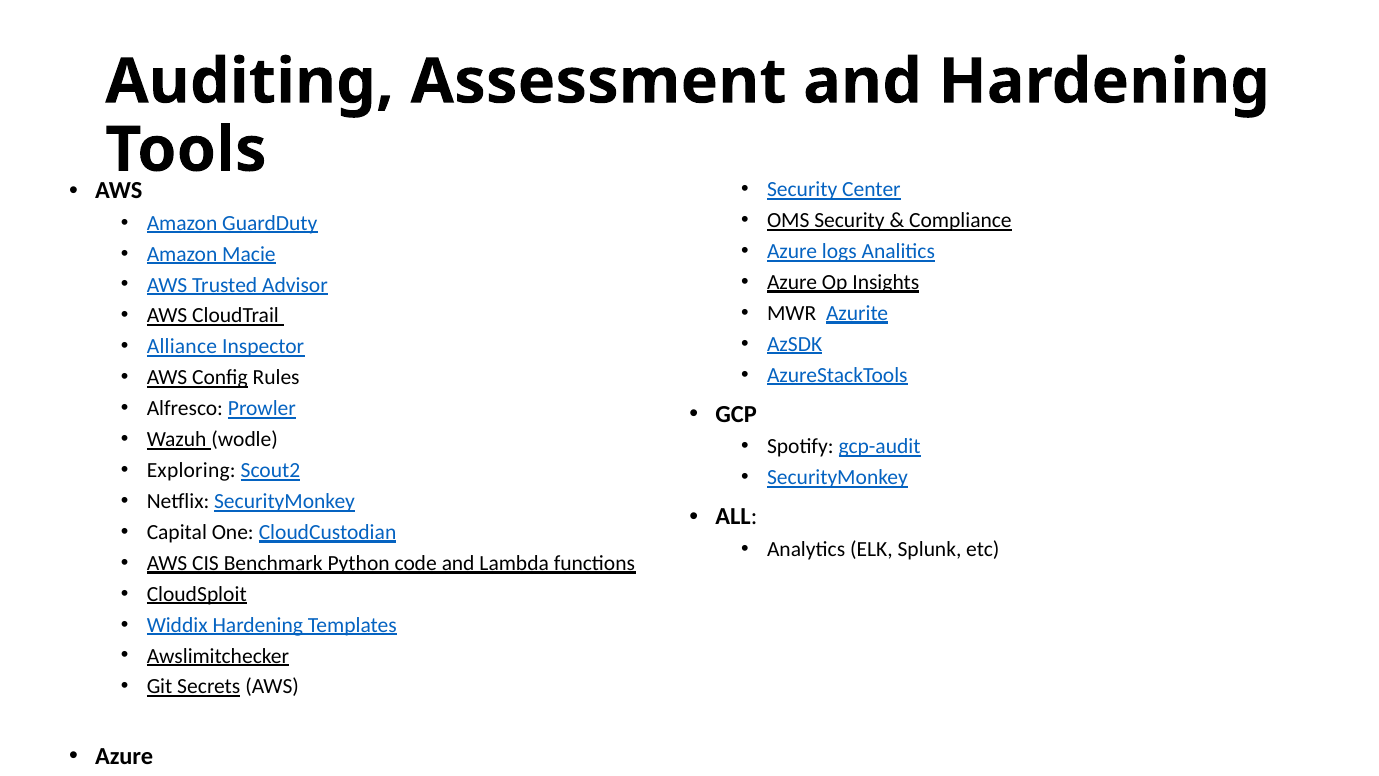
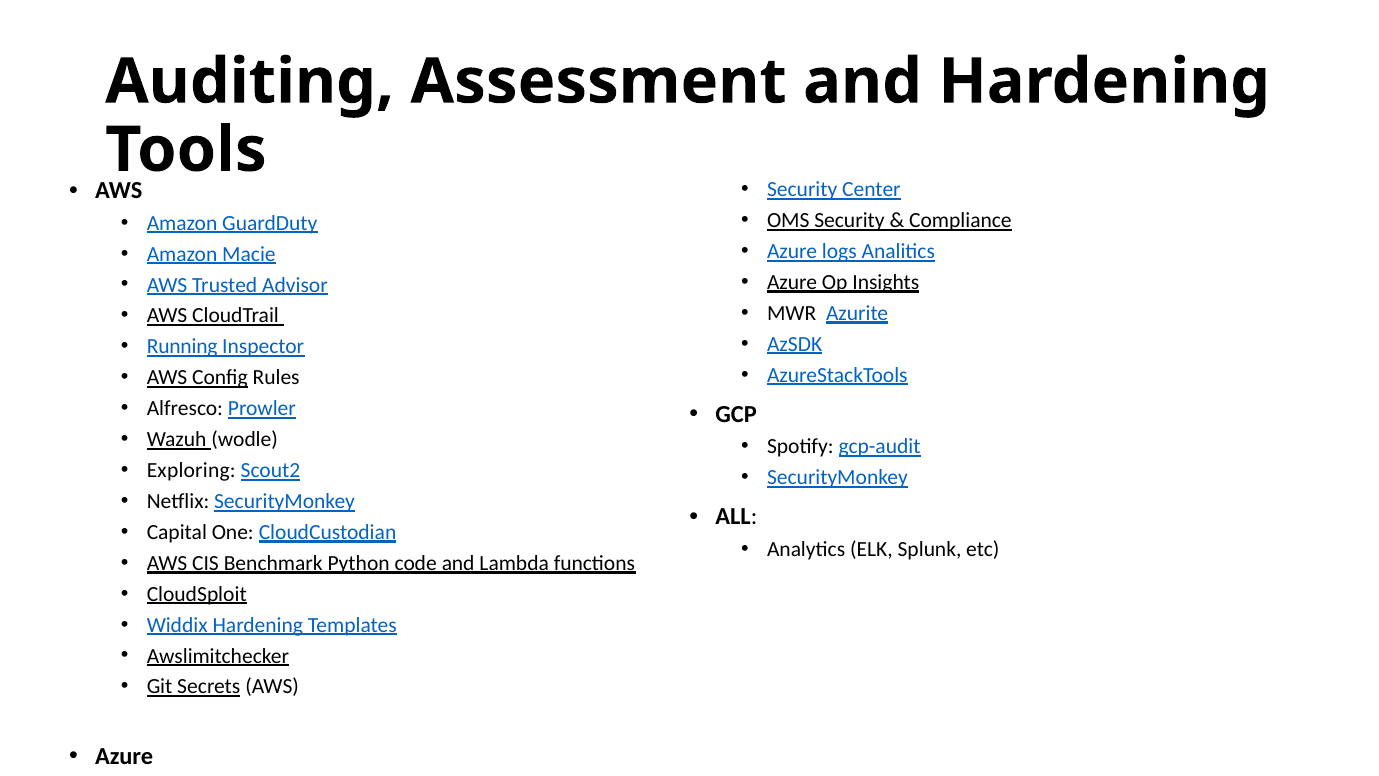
Alliance: Alliance -> Running
